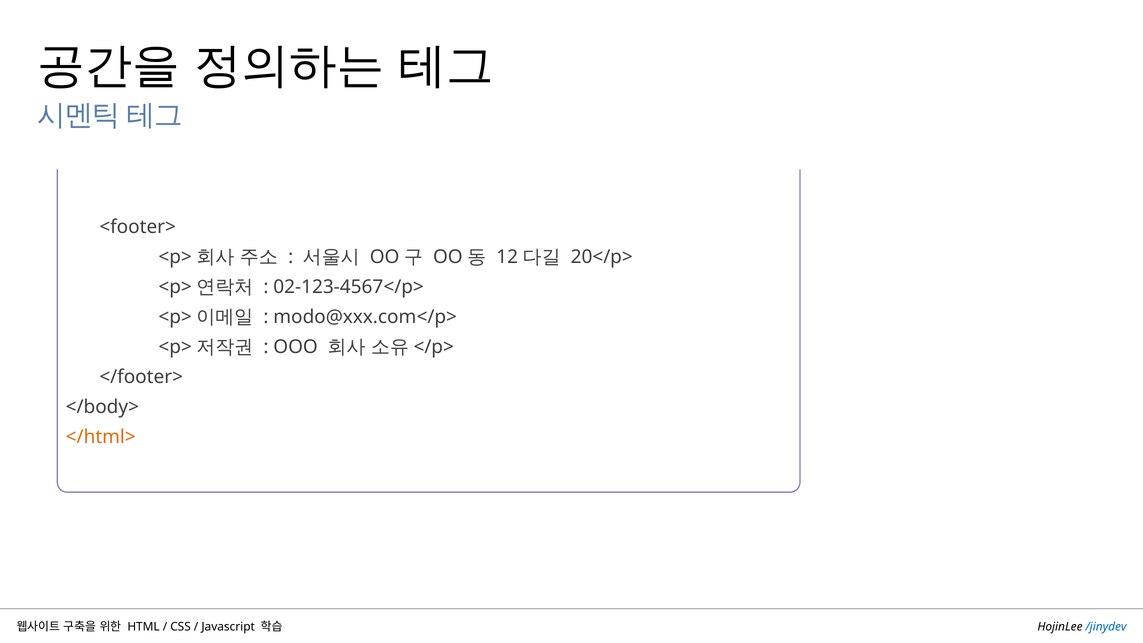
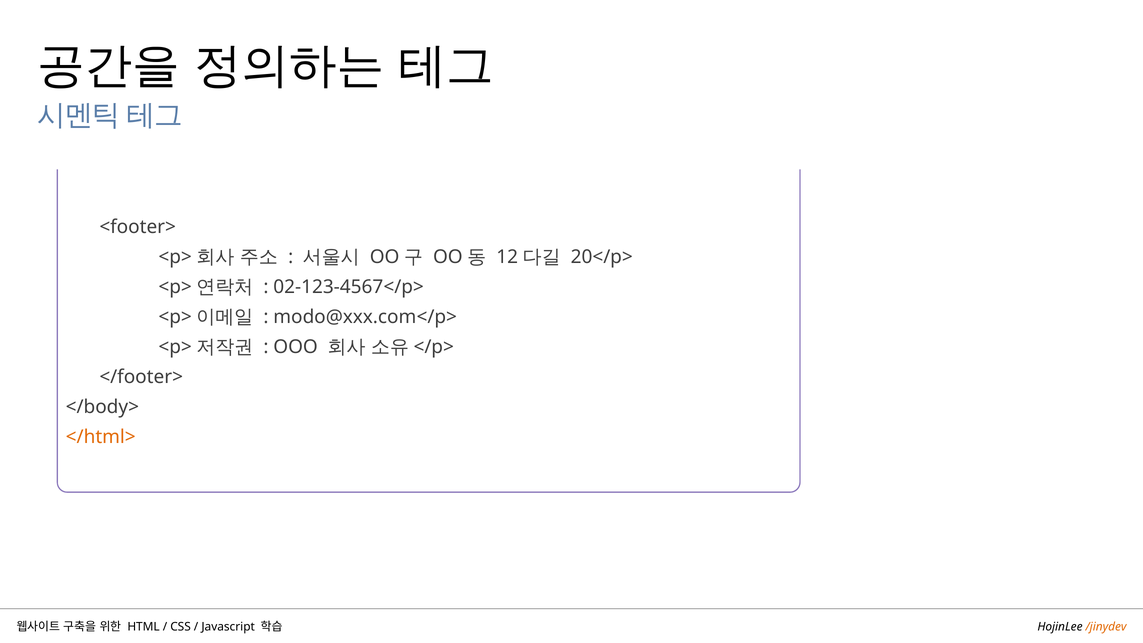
/jinydev colour: blue -> orange
